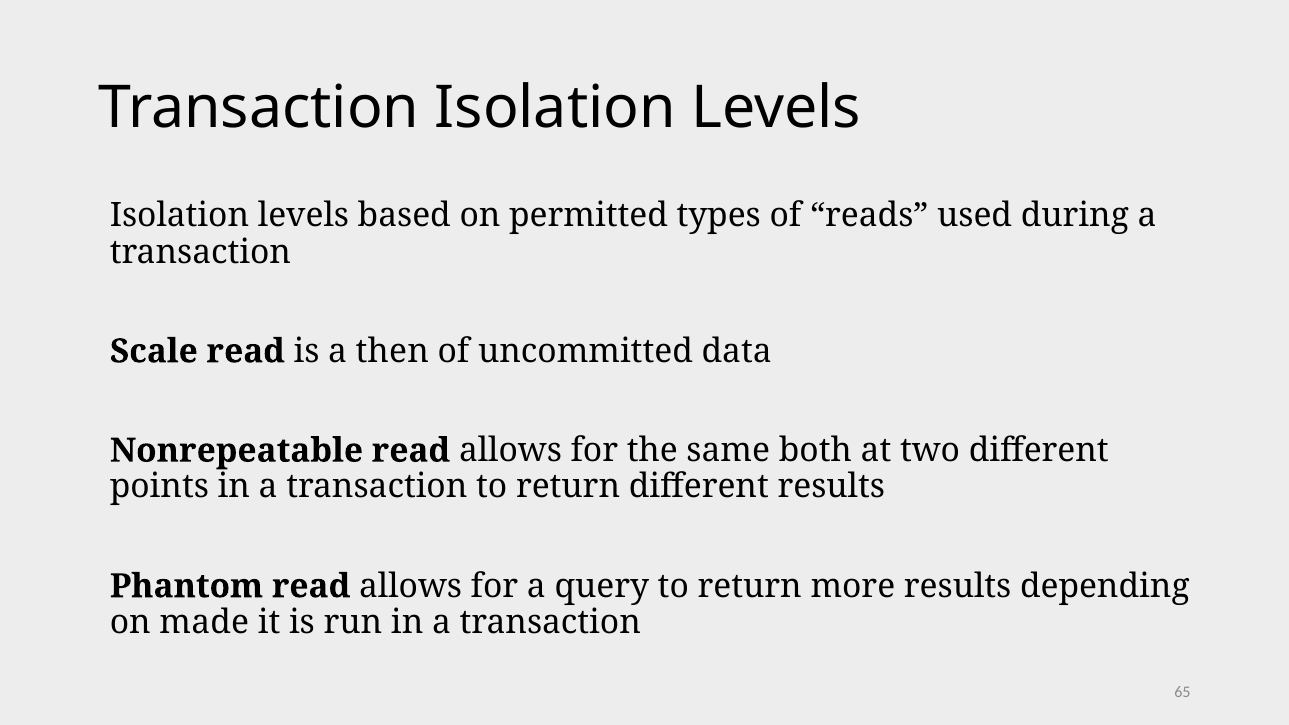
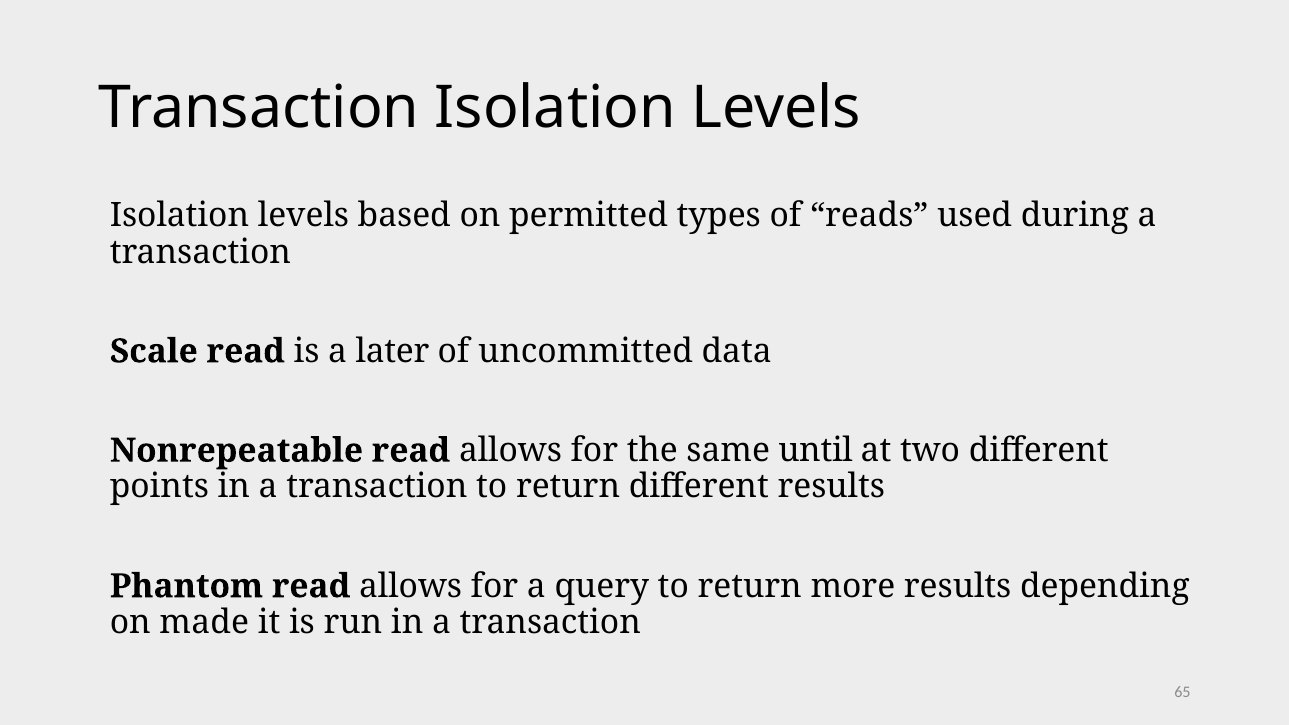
then: then -> later
both: both -> until
